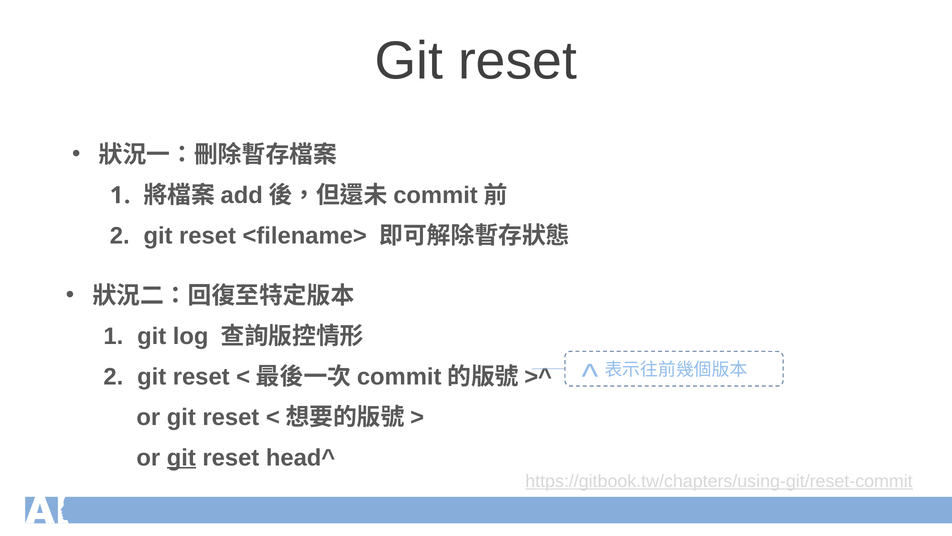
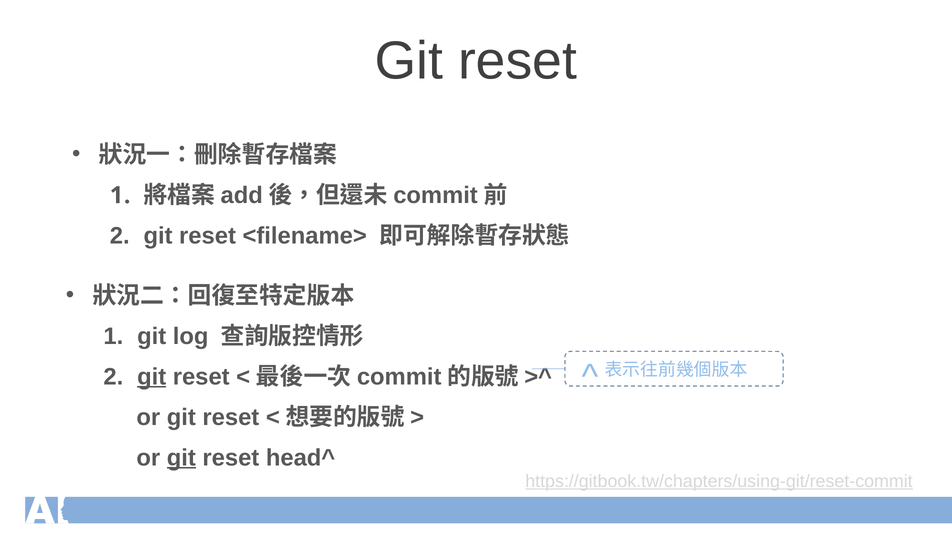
git at (152, 376) underline: none -> present
